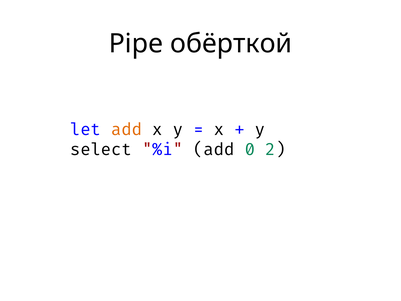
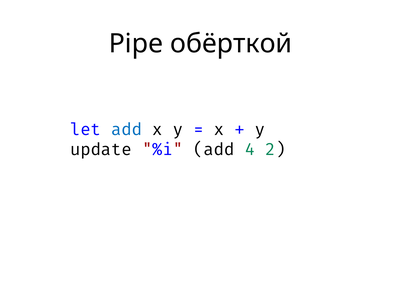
add at (127, 129) colour: orange -> blue
select: select -> update
0: 0 -> 4
